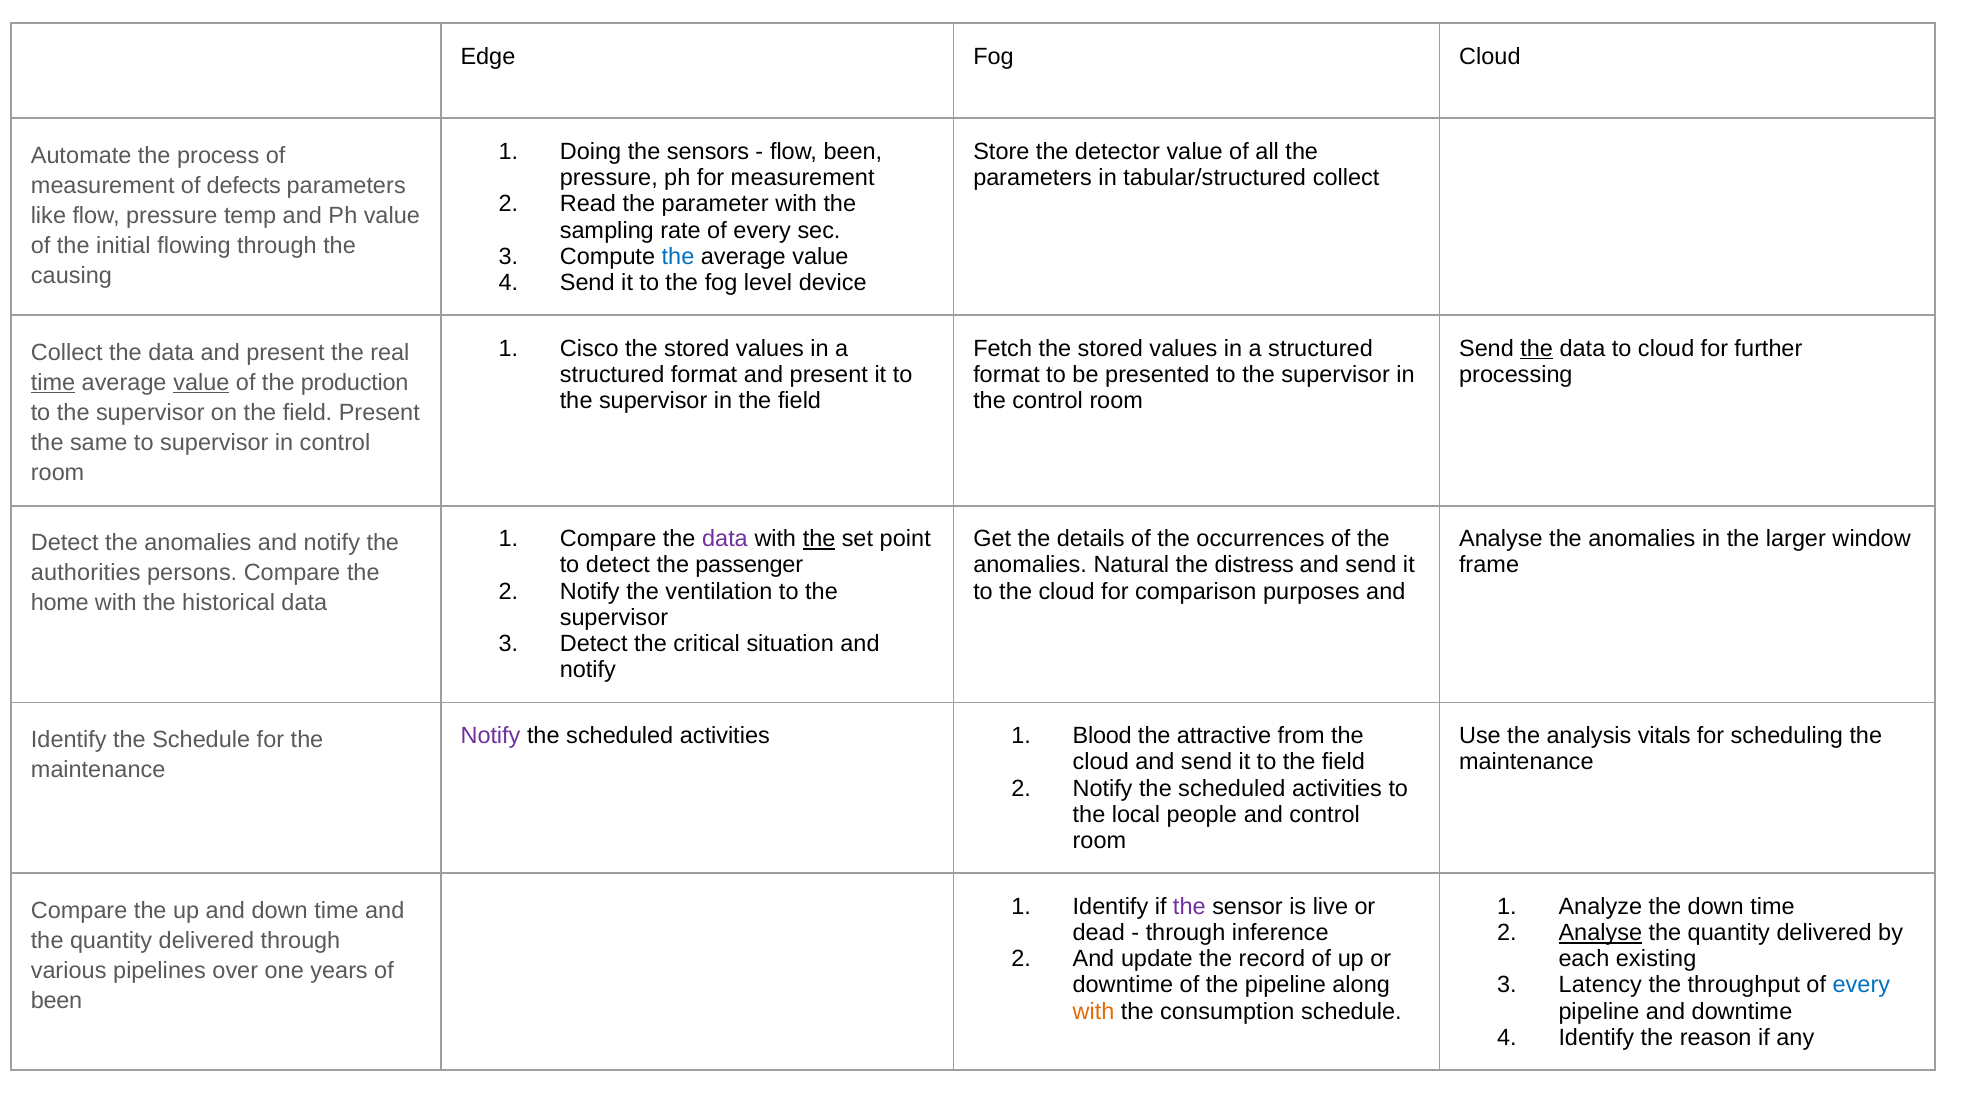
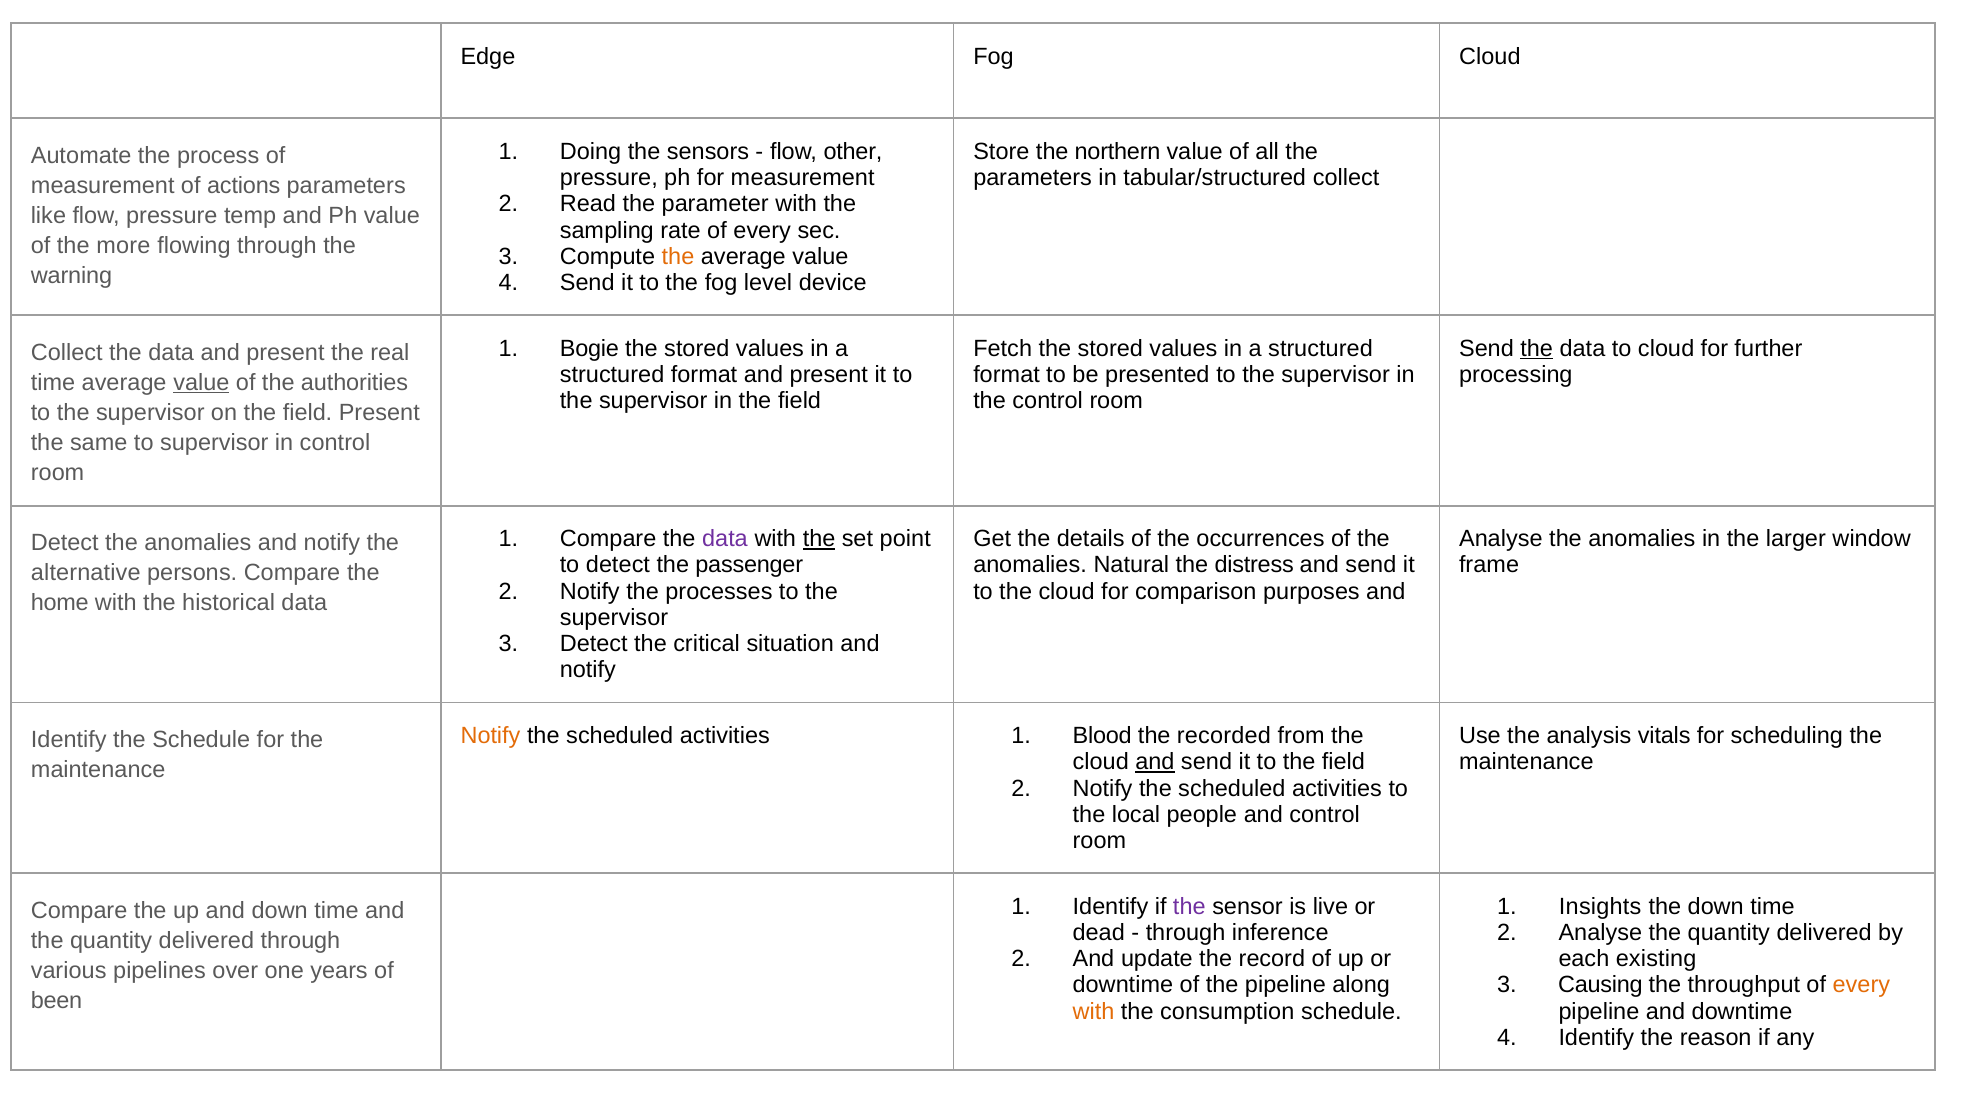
flow been: been -> other
detector: detector -> northern
defects: defects -> actions
initial: initial -> more
the at (678, 256) colour: blue -> orange
causing: causing -> warning
Cisco: Cisco -> Bogie
time at (53, 383) underline: present -> none
production: production -> authorities
authorities: authorities -> alternative
ventilation: ventilation -> processes
Notify at (490, 736) colour: purple -> orange
attractive: attractive -> recorded
and at (1155, 762) underline: none -> present
Analyze: Analyze -> Insights
Analyse at (1600, 933) underline: present -> none
Latency: Latency -> Causing
every at (1861, 985) colour: blue -> orange
